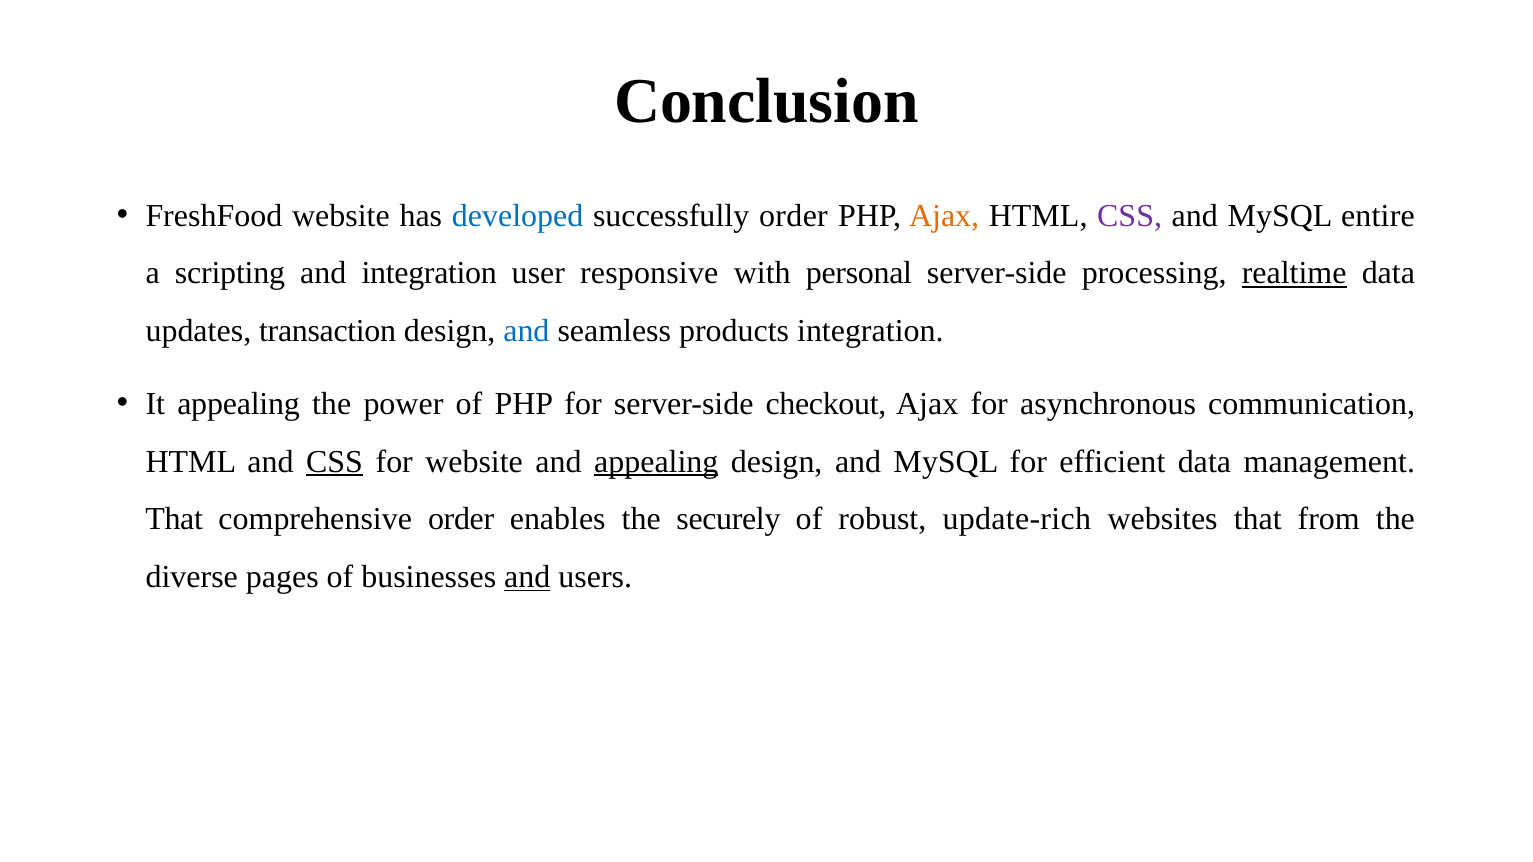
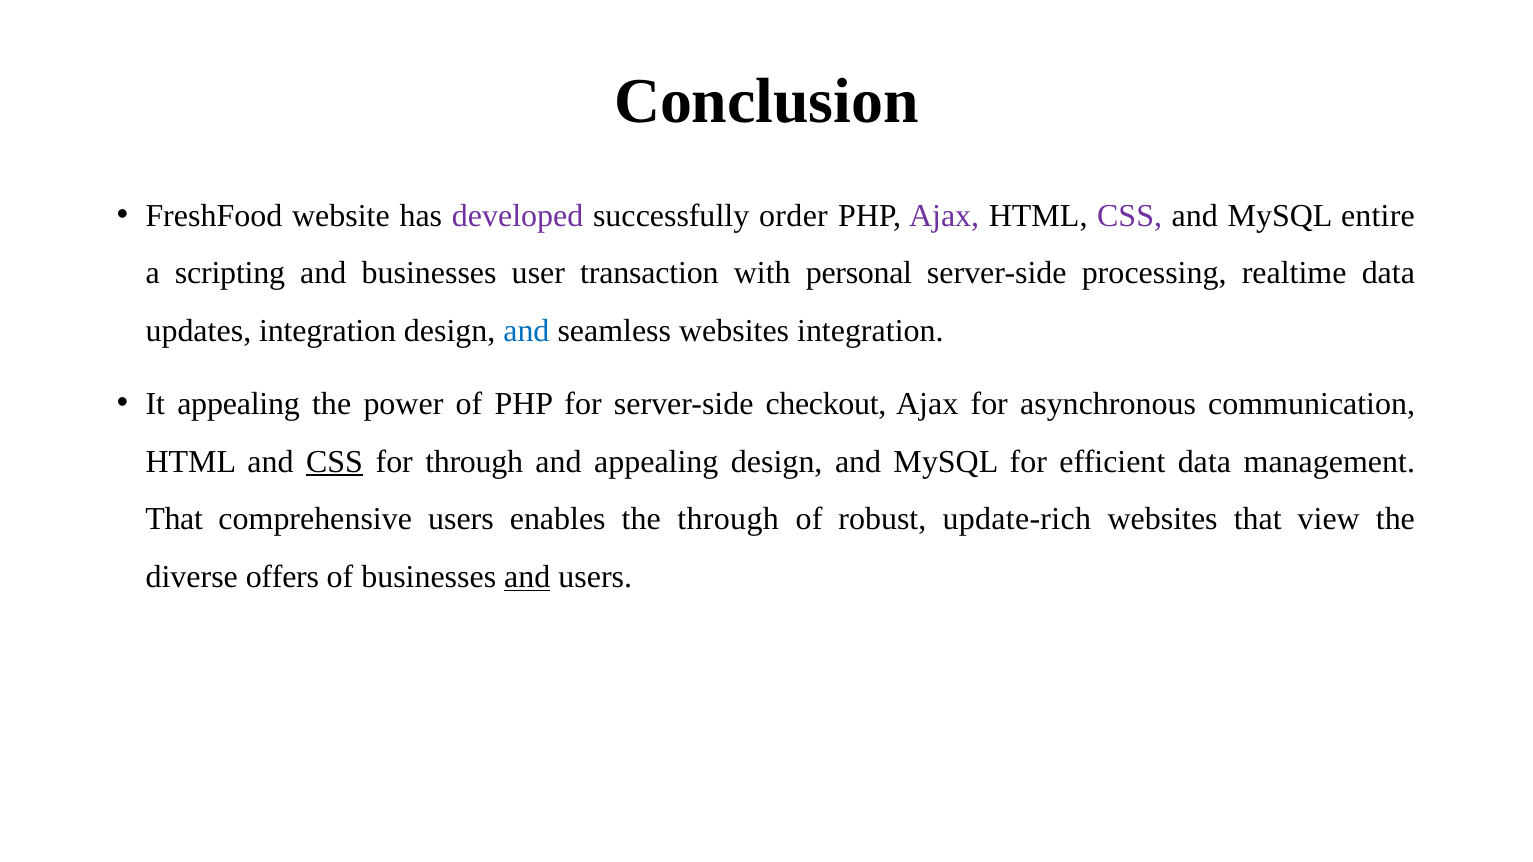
developed colour: blue -> purple
Ajax at (944, 216) colour: orange -> purple
and integration: integration -> businesses
responsive: responsive -> transaction
realtime underline: present -> none
updates transaction: transaction -> integration
seamless products: products -> websites
for website: website -> through
appealing at (656, 462) underline: present -> none
comprehensive order: order -> users
the securely: securely -> through
from: from -> view
pages: pages -> offers
